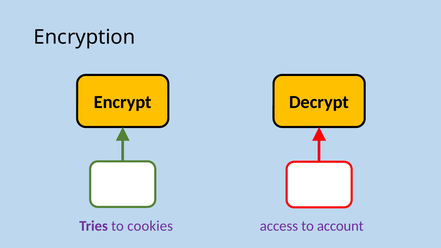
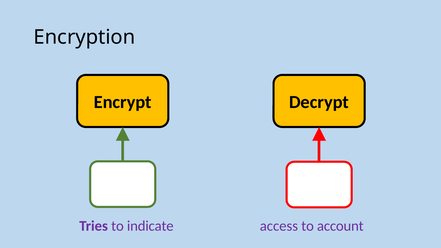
cookies: cookies -> indicate
